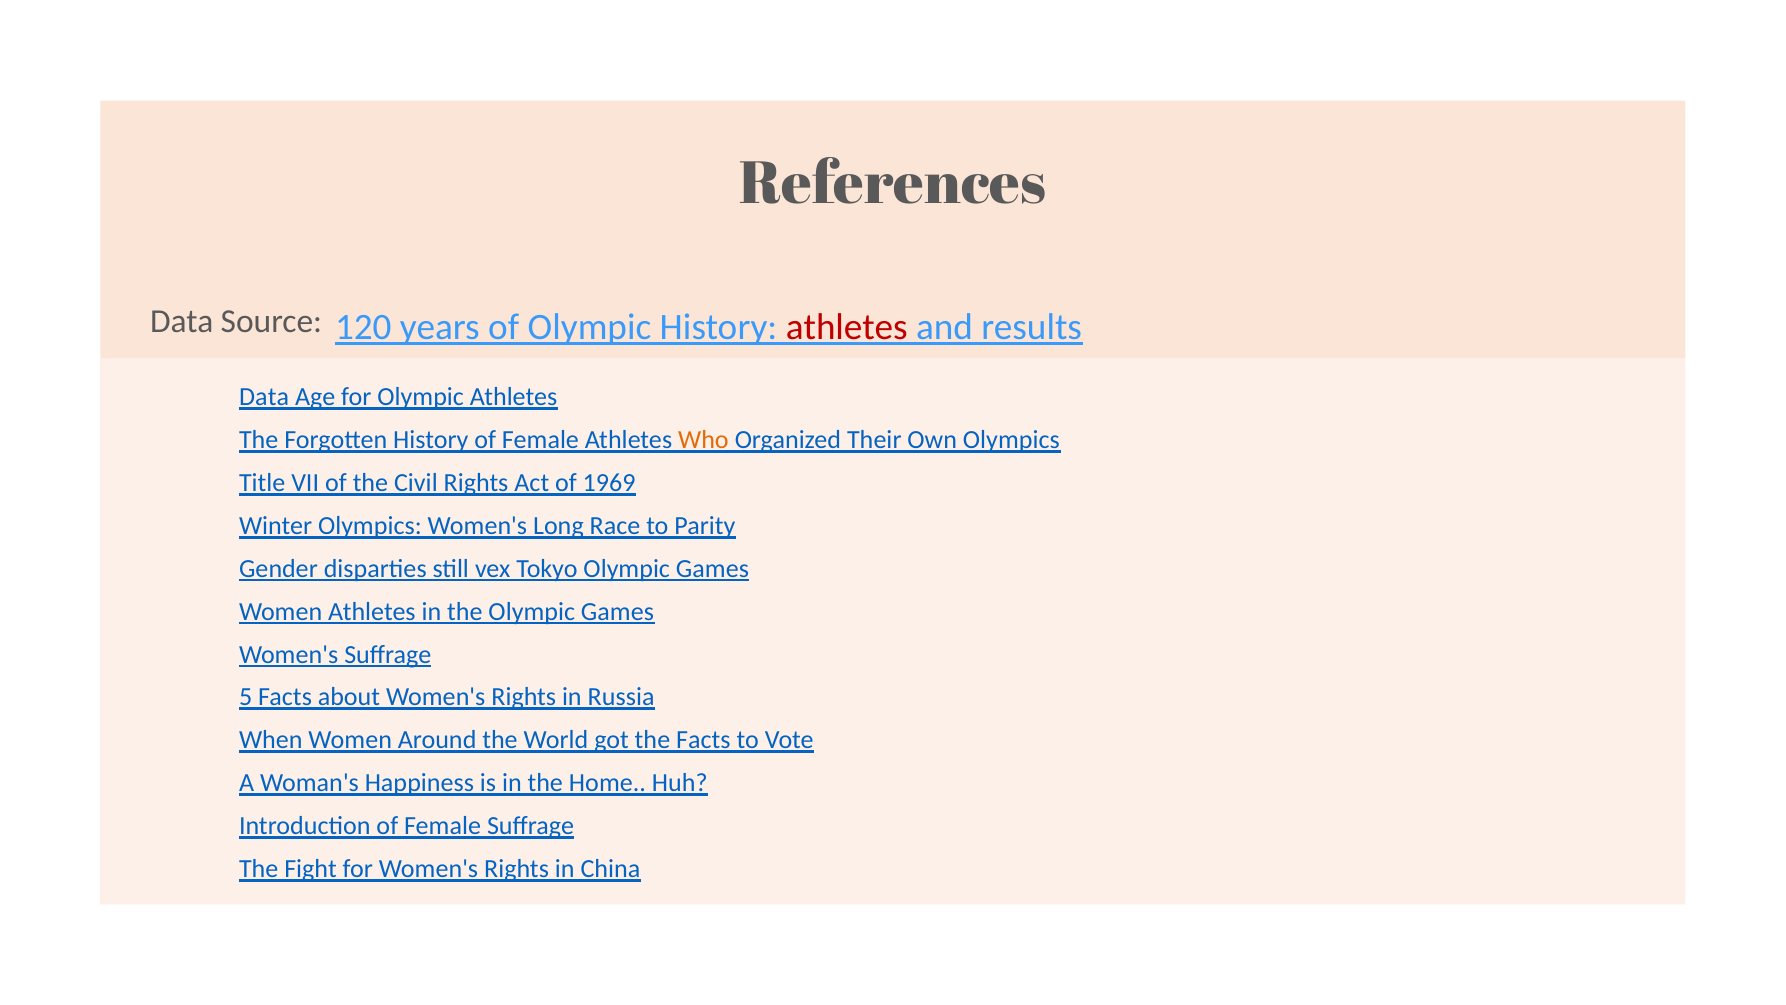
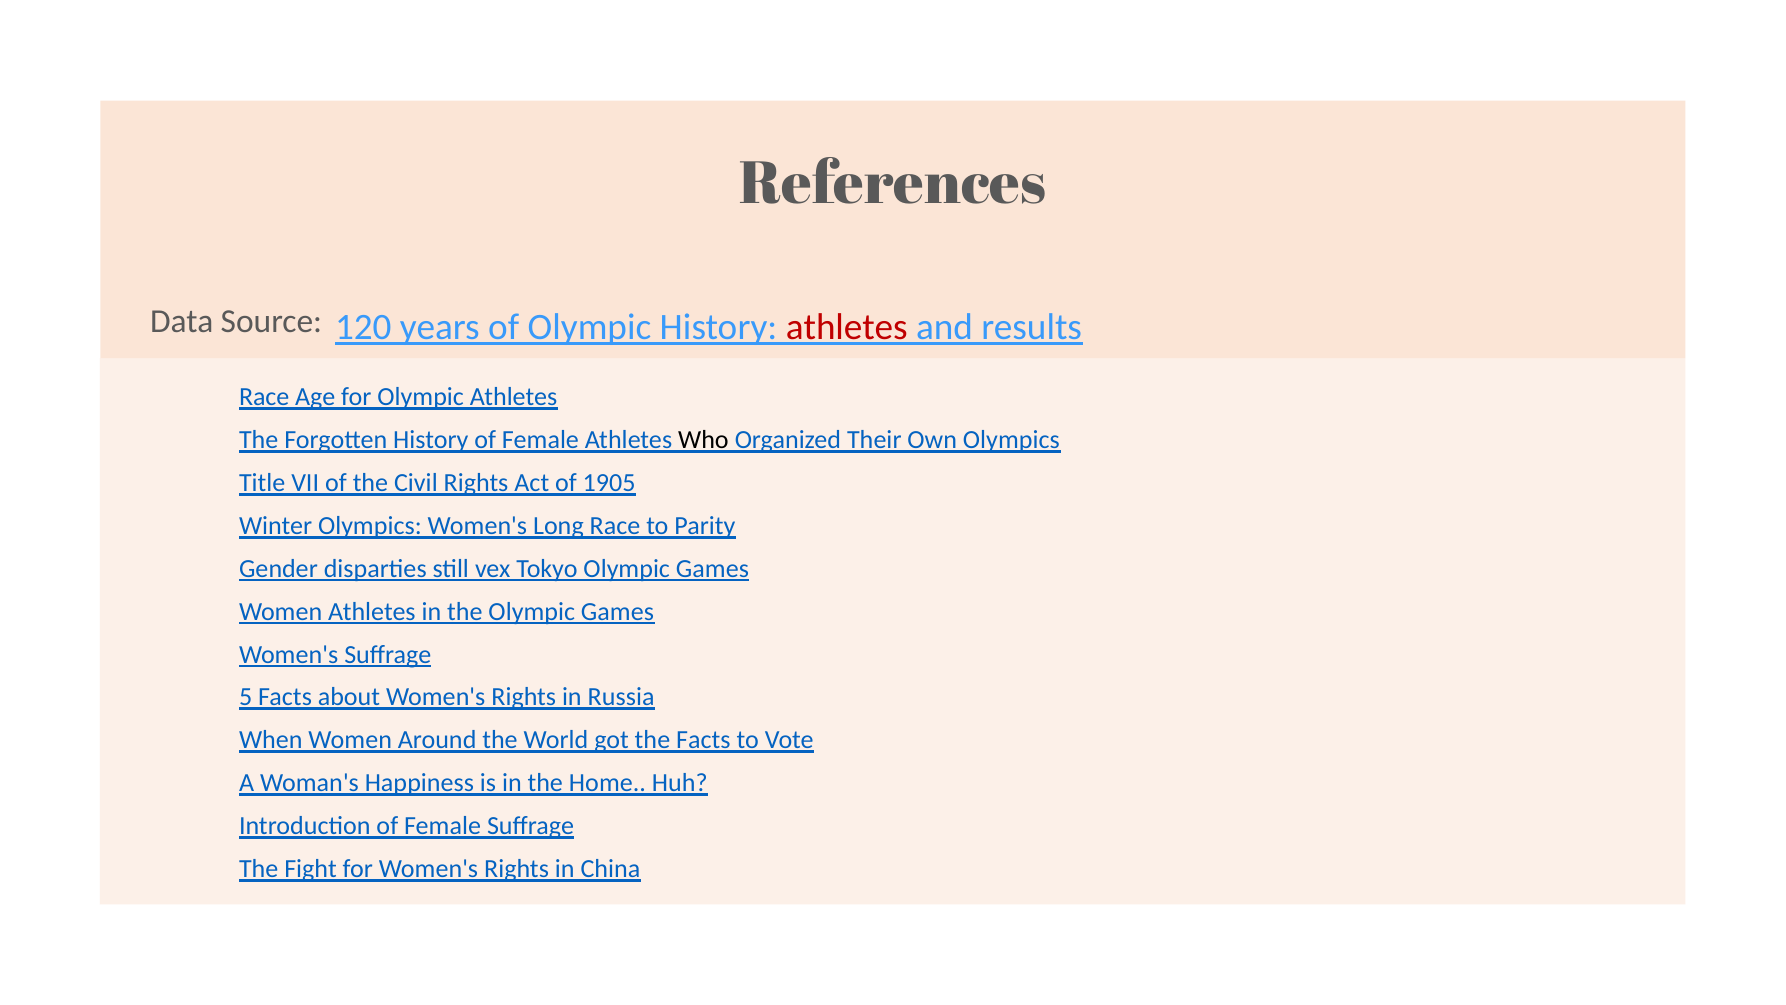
Data at (264, 397): Data -> Race
Who colour: orange -> black
1969: 1969 -> 1905
